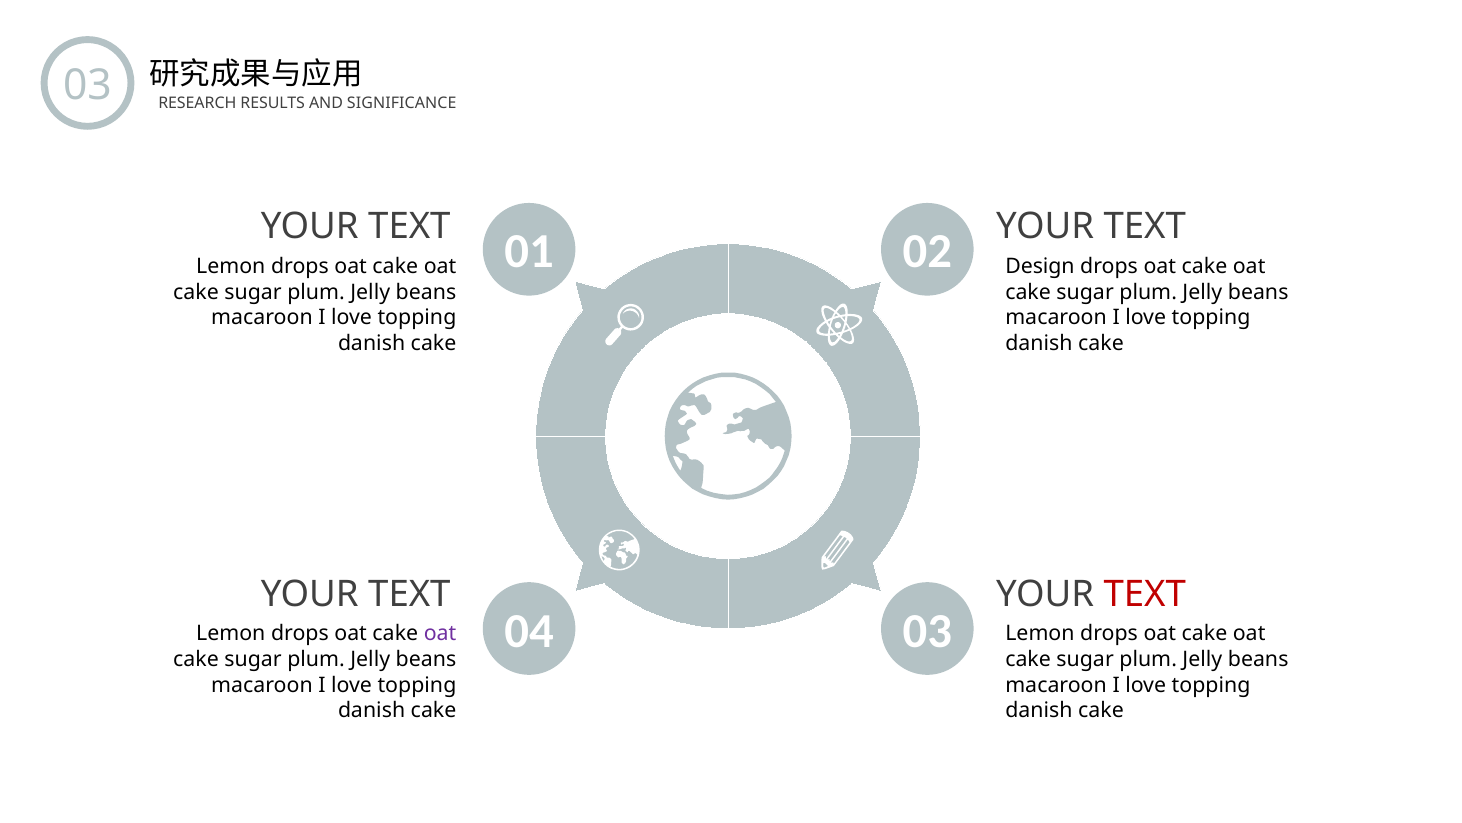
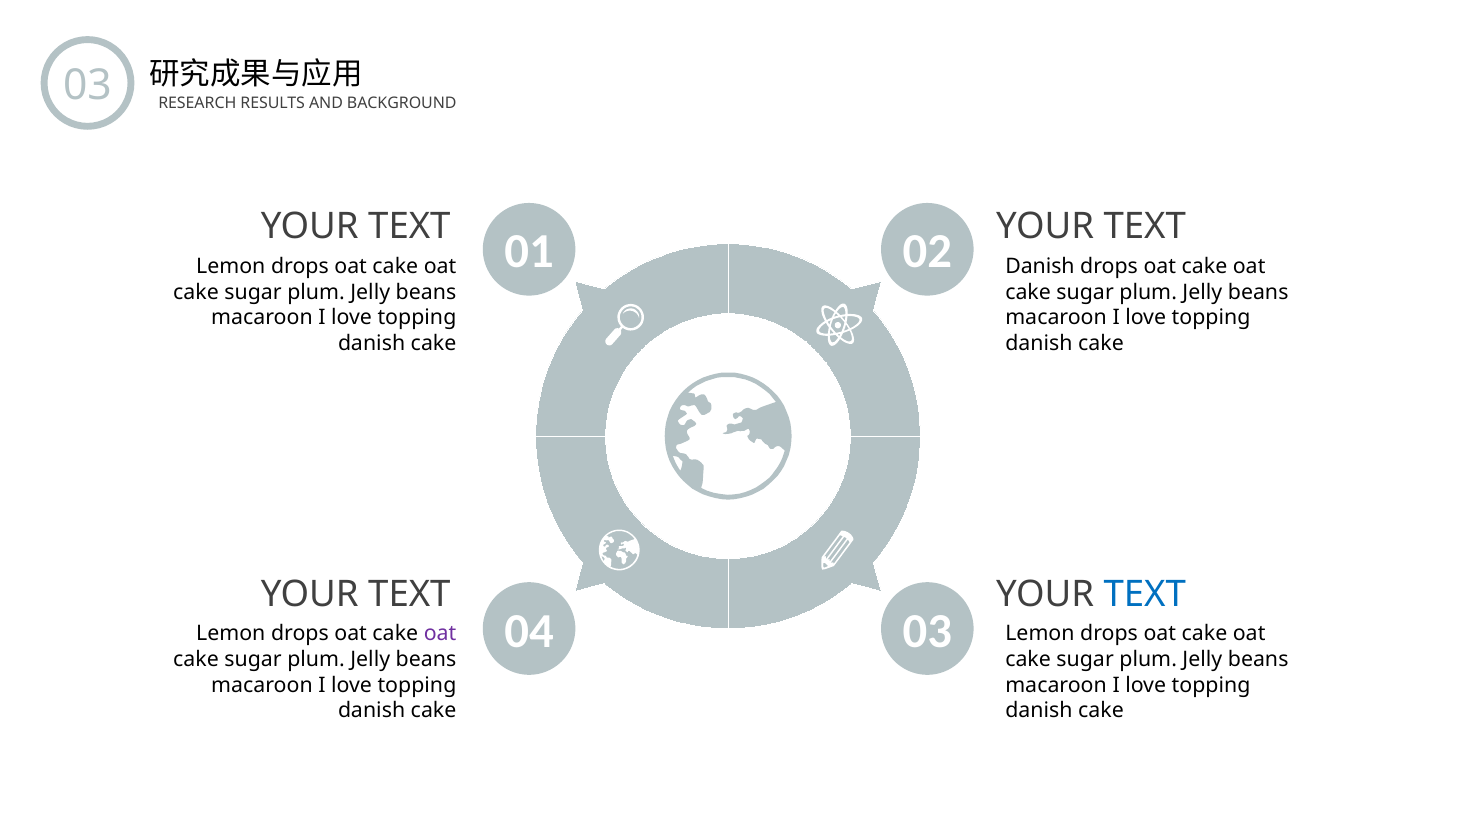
SIGNIFICANCE: SIGNIFICANCE -> BACKGROUND
Design at (1040, 266): Design -> Danish
TEXT at (1145, 594) colour: red -> blue
